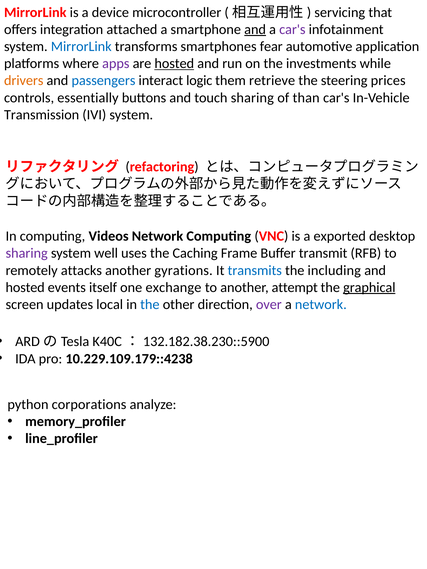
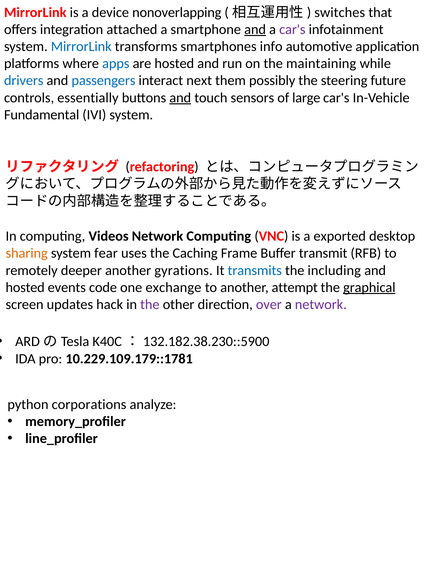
microcontroller: microcontroller -> nonoverlapping
servicing: servicing -> switches
fear: fear -> info
apps colour: purple -> blue
hosted at (174, 64) underline: present -> none
investments: investments -> maintaining
drivers colour: orange -> blue
logic: logic -> next
retrieve: retrieve -> possibly
prices: prices -> future
and at (180, 98) underline: none -> present
touch sharing: sharing -> sensors
than: than -> large
Transmission: Transmission -> Fundamental
sharing at (27, 253) colour: purple -> orange
well: well -> fear
attacks: attacks -> deeper
itself: itself -> code
local: local -> hack
the at (150, 305) colour: blue -> purple
network at (321, 305) colour: blue -> purple
10.229.109.179::4238: 10.229.109.179::4238 -> 10.229.109.179::1781
